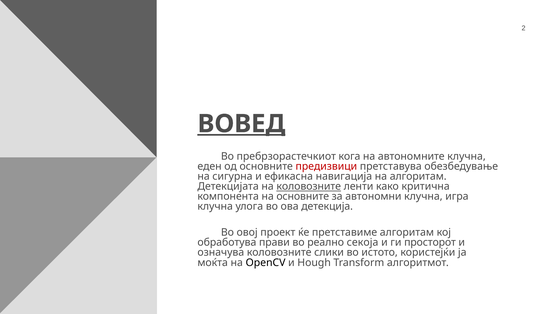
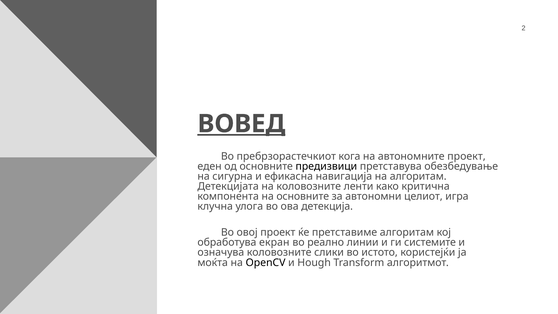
автономните клучна: клучна -> проект
предизвици colour: red -> black
коловозните at (309, 186) underline: present -> none
автономни клучна: клучна -> целиот
прави: прави -> екран
секоја: секоја -> линии
просторот: просторот -> системите
